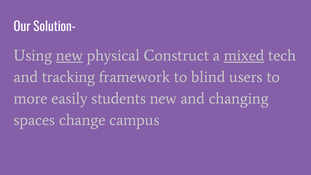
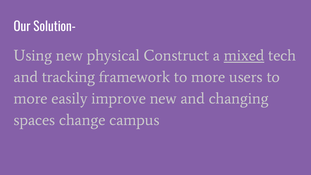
new at (69, 56) underline: present -> none
framework to blind: blind -> more
students: students -> improve
